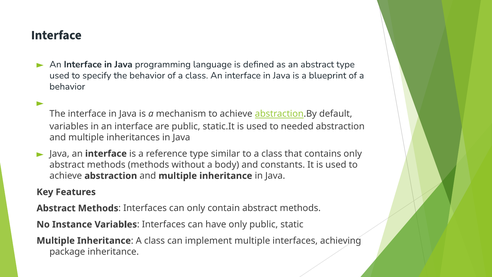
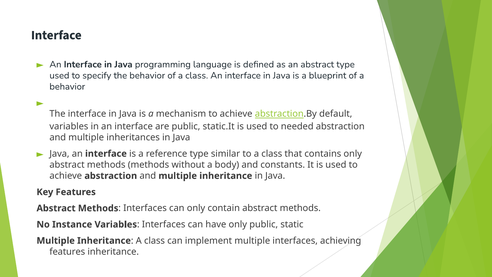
package at (67, 252): package -> features
